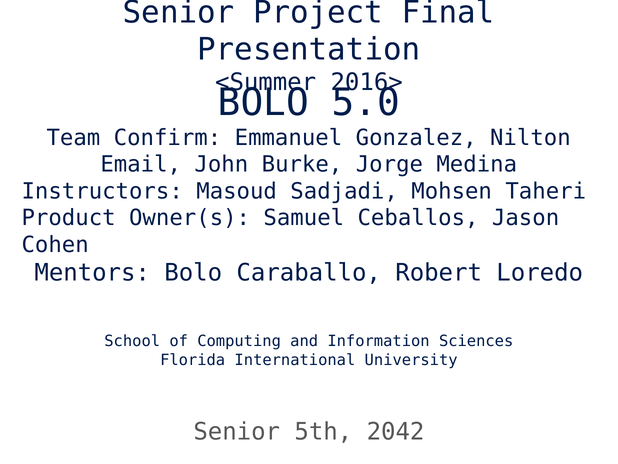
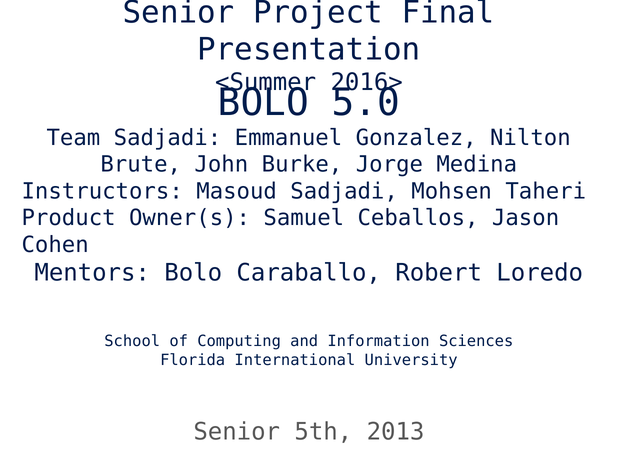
Team Confirm: Confirm -> Sadjadi
Email: Email -> Brute
2042: 2042 -> 2013
